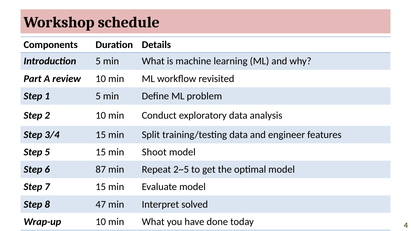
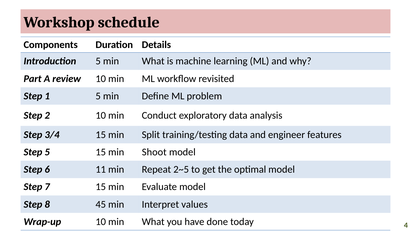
87: 87 -> 11
47: 47 -> 45
solved: solved -> values
